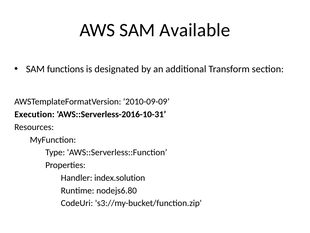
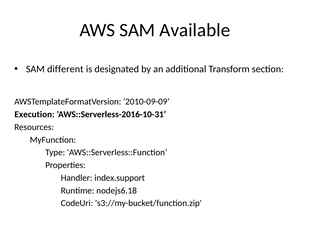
functions: functions -> different
index.solution: index.solution -> index.support
nodejs6.80: nodejs6.80 -> nodejs6.18
